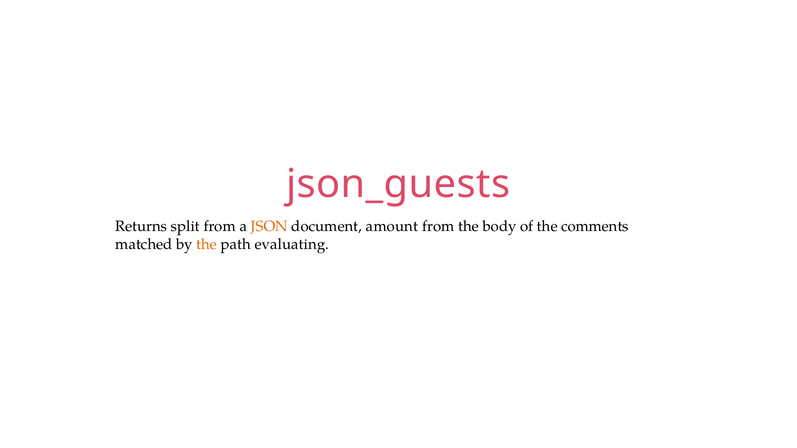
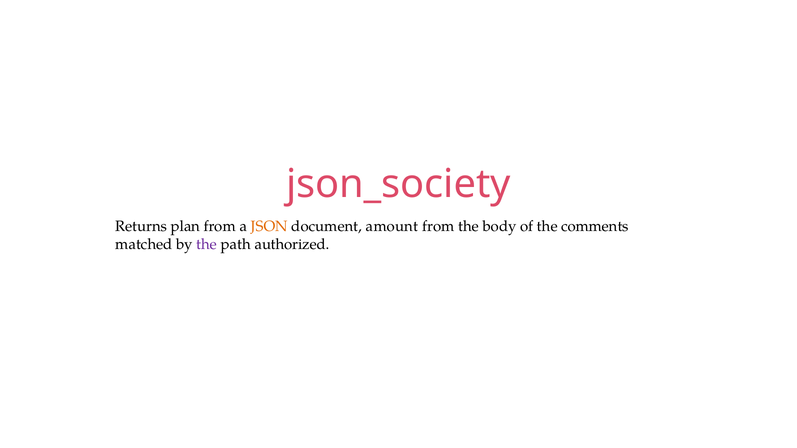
json_guests: json_guests -> json_society
split: split -> plan
the at (207, 244) colour: orange -> purple
evaluating: evaluating -> authorized
